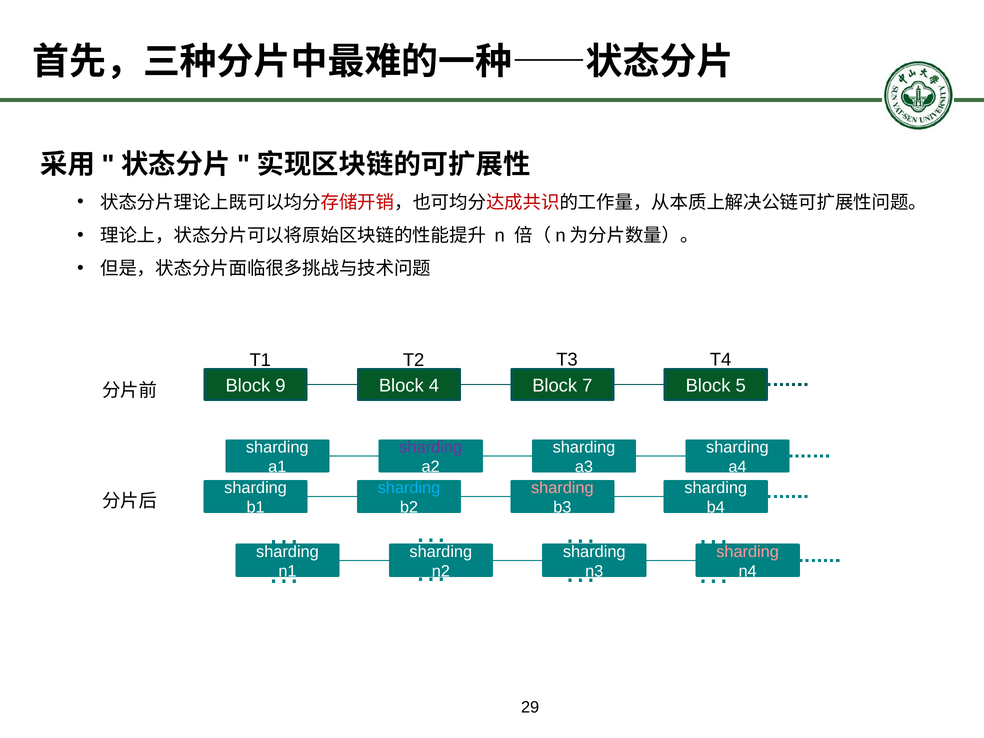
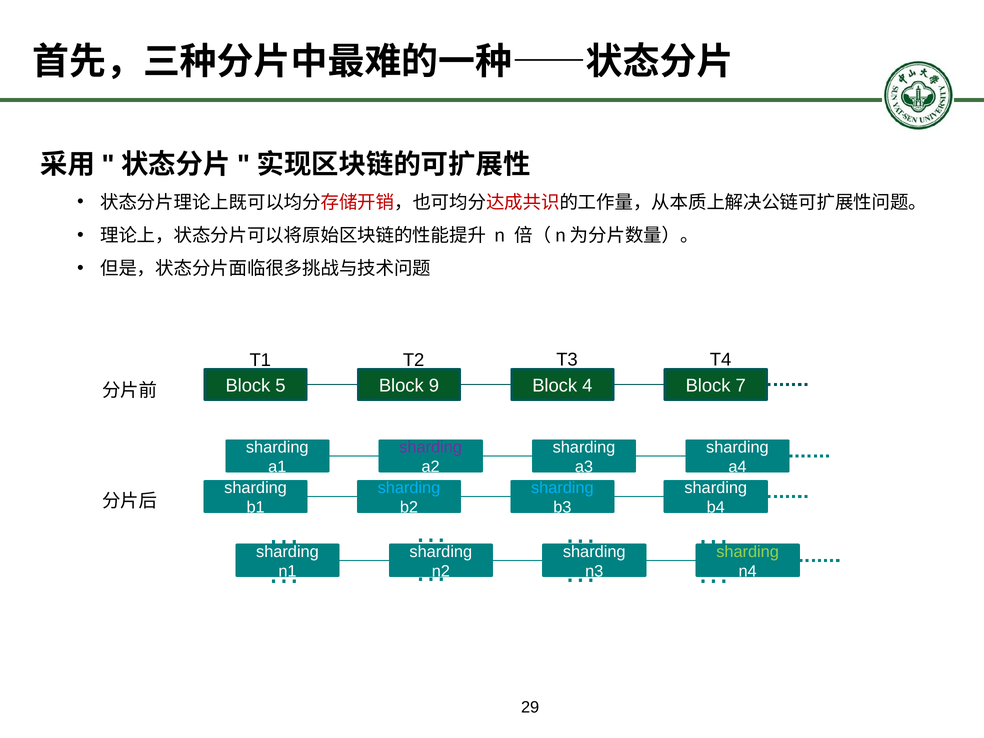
9: 9 -> 5
4: 4 -> 9
7: 7 -> 4
5: 5 -> 7
sharding at (562, 488) colour: pink -> light blue
sharding at (748, 552) colour: pink -> light green
